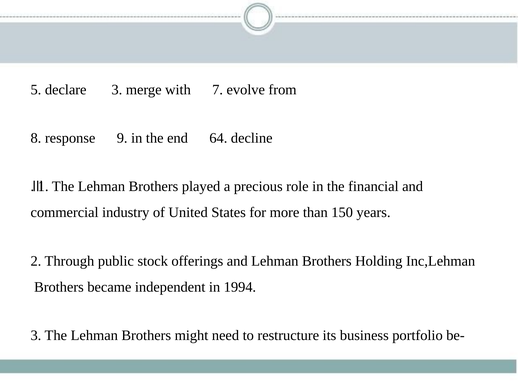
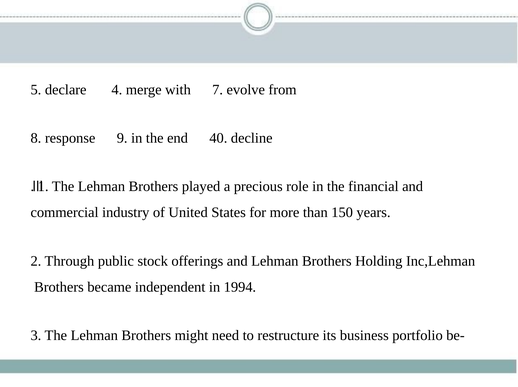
declare 3: 3 -> 4
64: 64 -> 40
